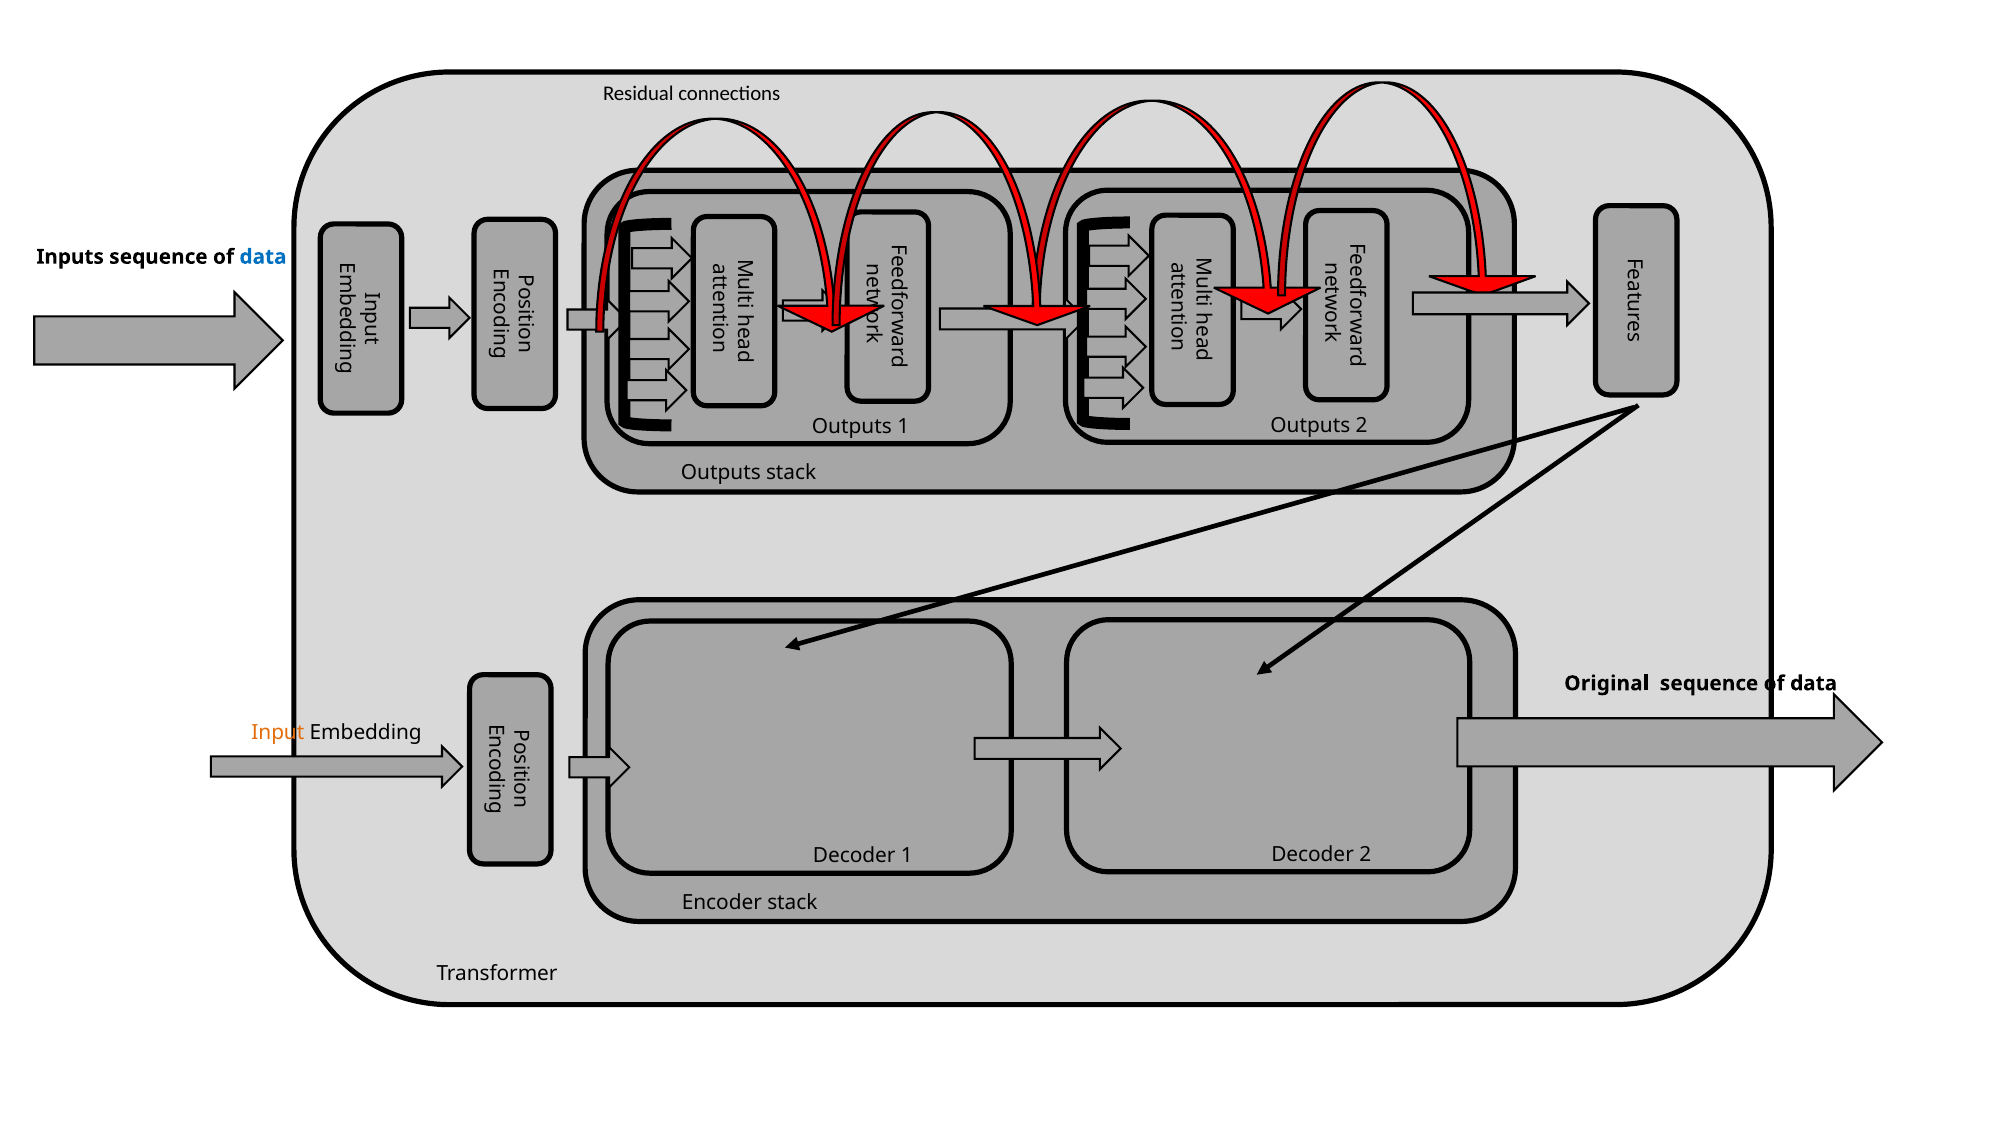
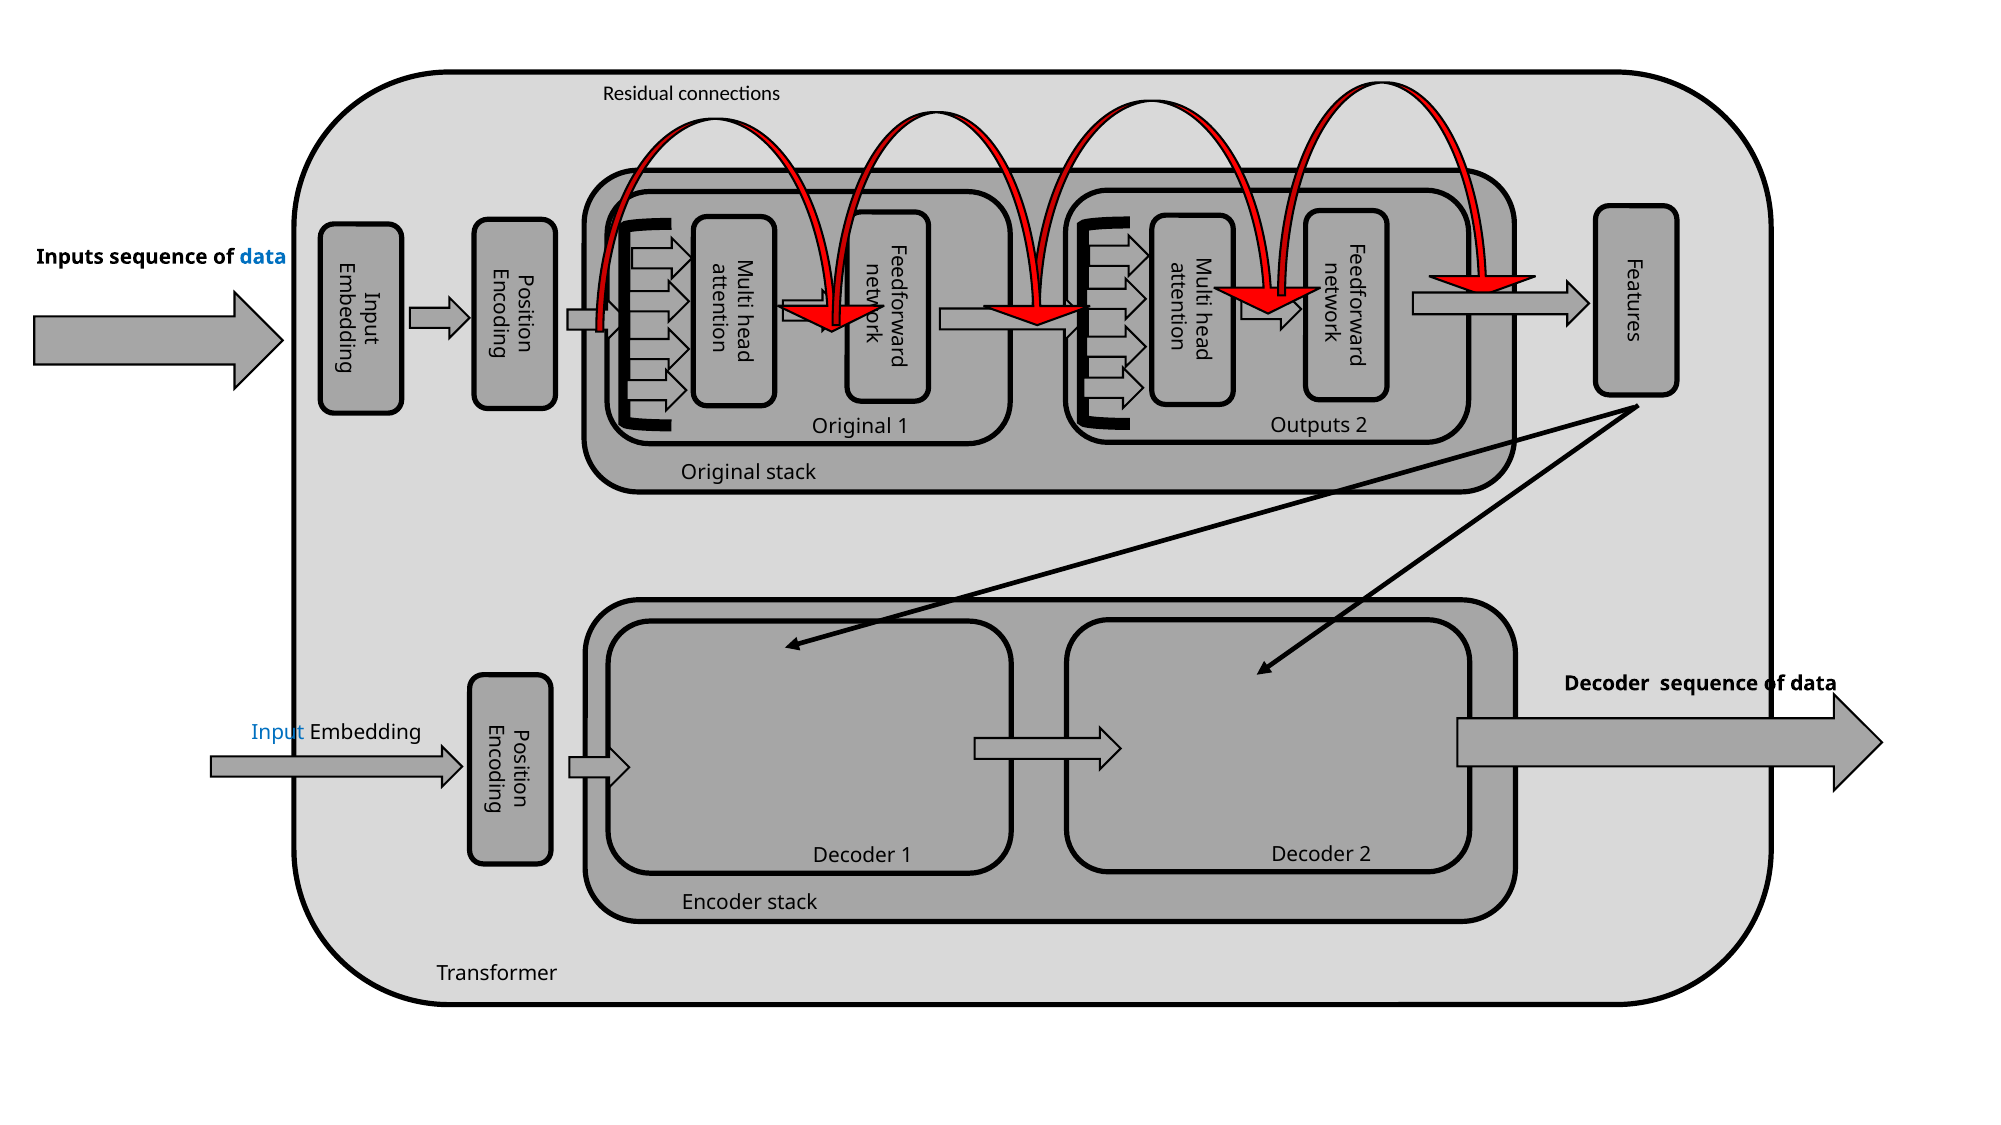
Outputs at (852, 427): Outputs -> Original
Outputs at (721, 473): Outputs -> Original
Original at (1607, 684): Original -> Decoder
Input colour: orange -> blue
